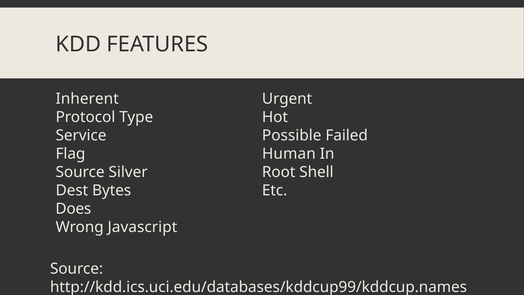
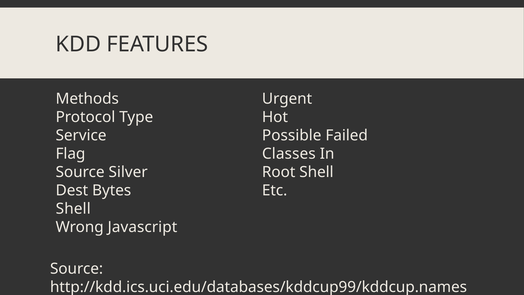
Inherent: Inherent -> Methods
Human: Human -> Classes
Does at (73, 208): Does -> Shell
